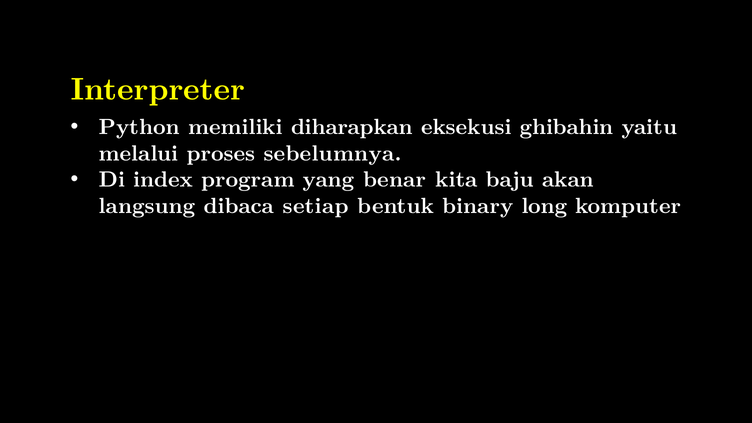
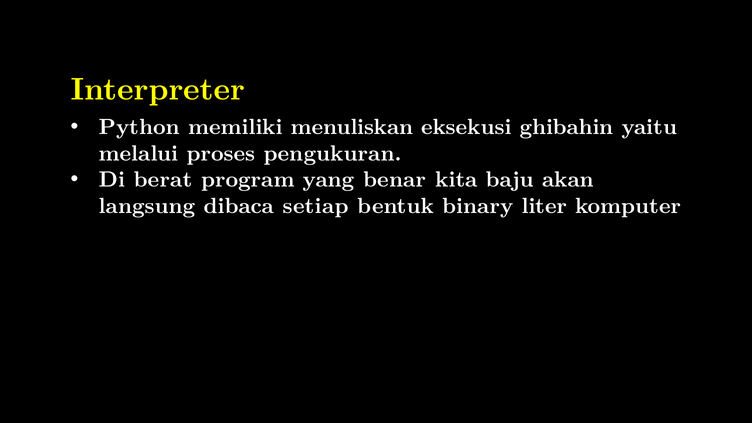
diharapkan: diharapkan -> menuliskan
sebelumnya: sebelumnya -> pengukuran
index: index -> berat
long: long -> liter
